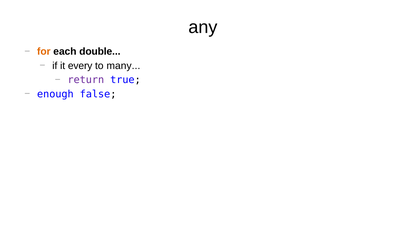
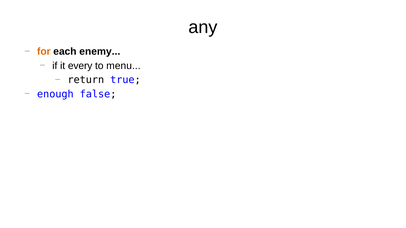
double: double -> enemy
many: many -> menu
return colour: purple -> black
